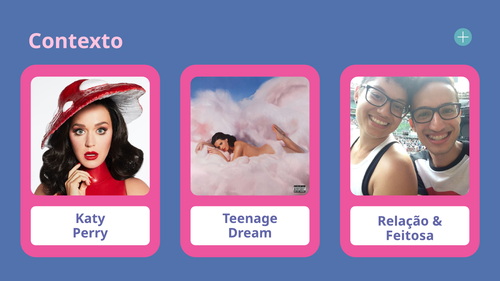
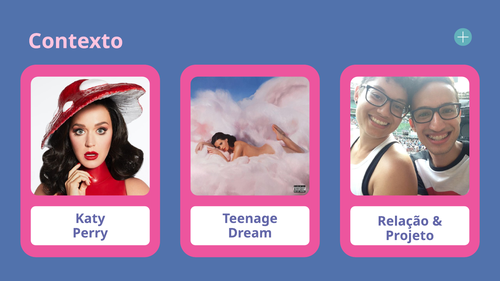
Feitosa: Feitosa -> Projeto
